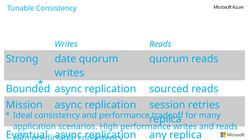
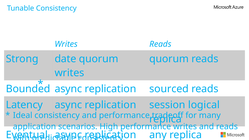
Mission: Mission -> Latency
retries: retries -> logical
